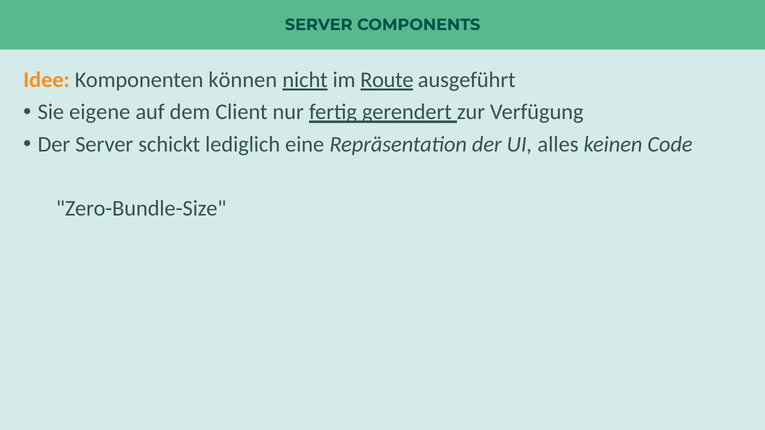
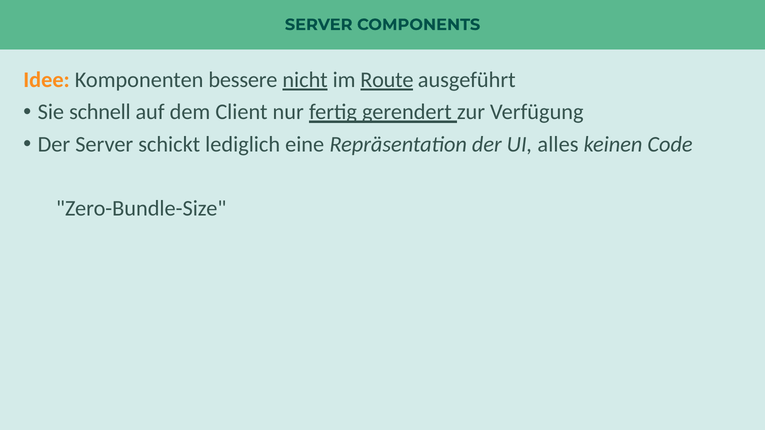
können: können -> bessere
eigene: eigene -> schnell
